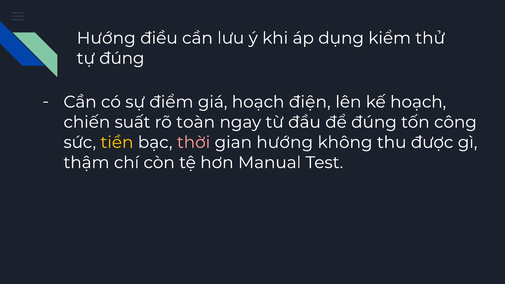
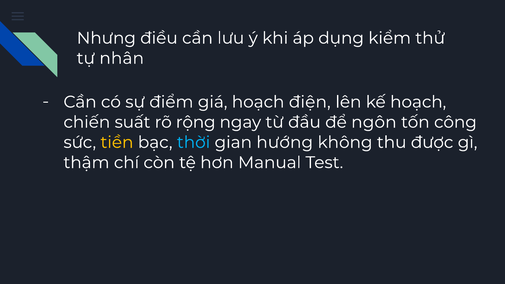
Hướng at (106, 38): Hướng -> Nhưng
tự đúng: đúng -> nhân
toàn: toàn -> rộng
để đúng: đúng -> ngôn
thời colour: pink -> light blue
